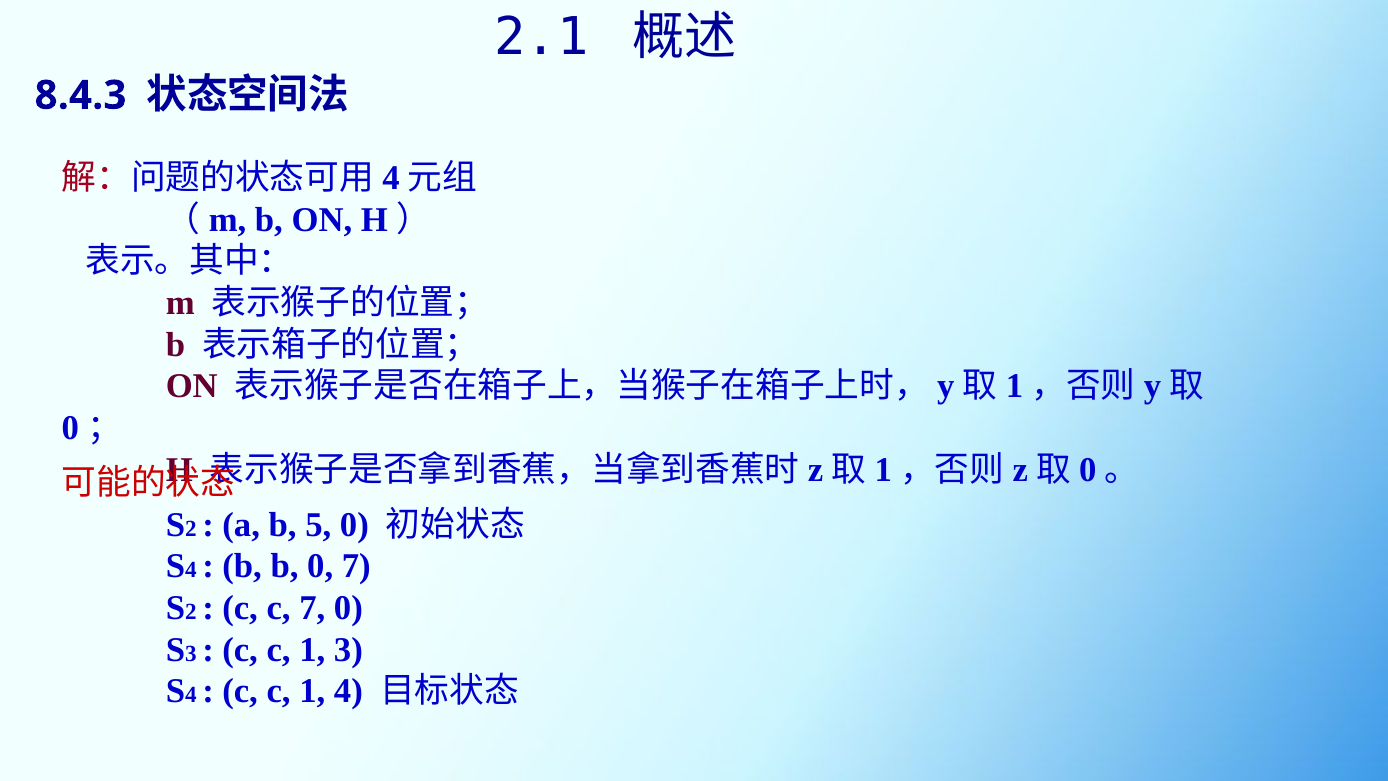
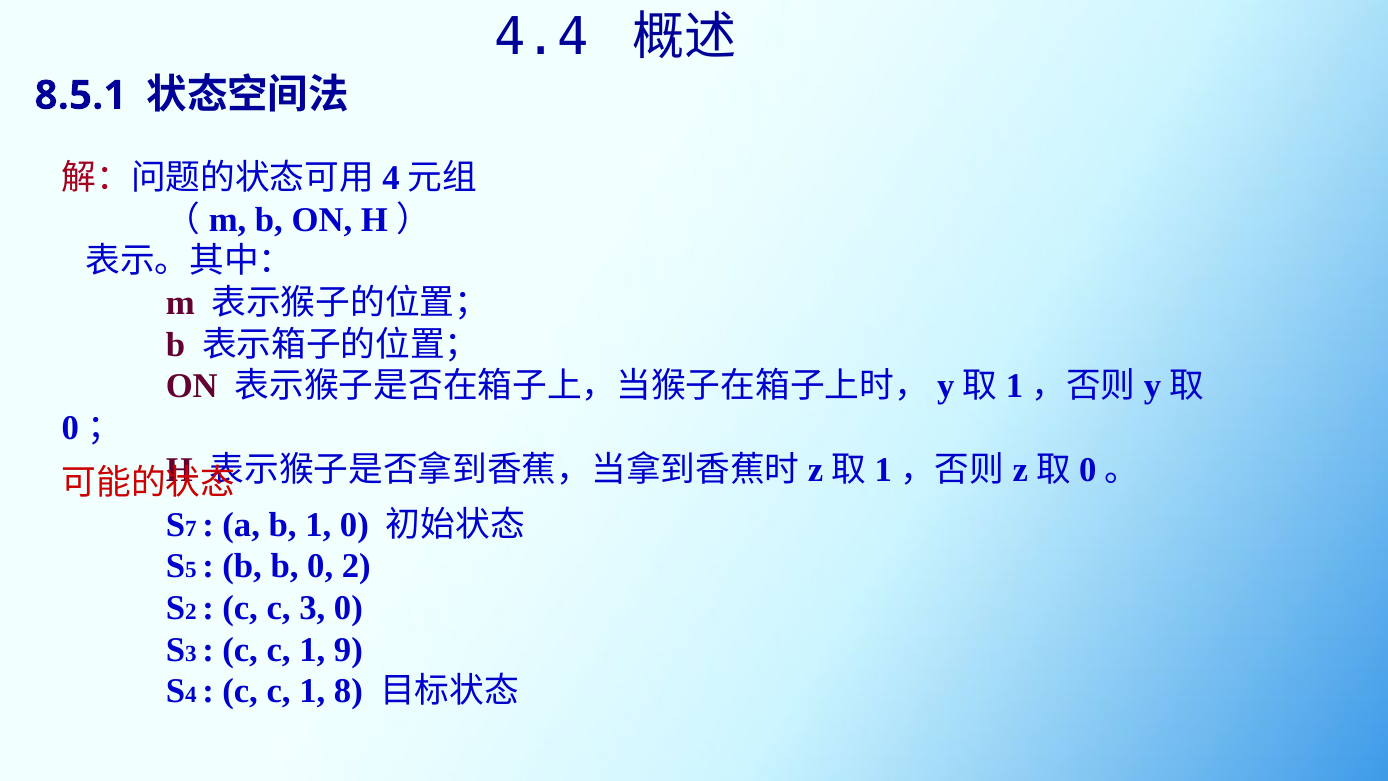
2.1: 2.1 -> 4.4
8.4.3: 8.4.3 -> 8.5.1
2 at (191, 528): 2 -> 7
b 5: 5 -> 1
4 at (191, 570): 4 -> 5
0 7: 7 -> 2
c 7: 7 -> 3
1 3: 3 -> 9
1 4: 4 -> 8
